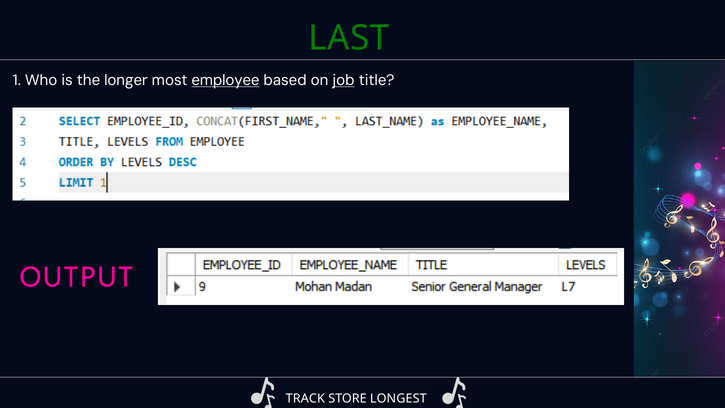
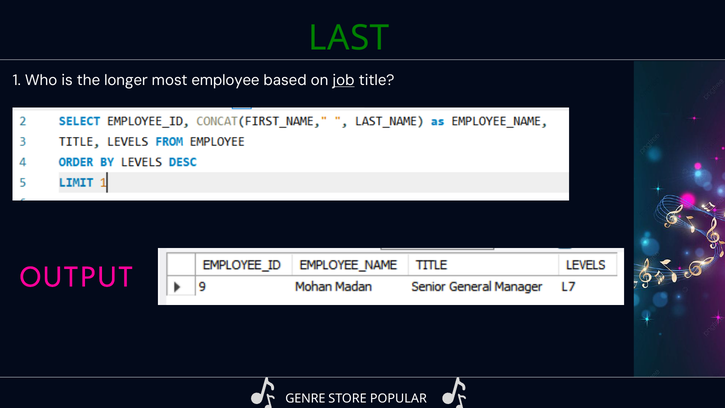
employee underline: present -> none
TRACK: TRACK -> GENRE
LONGEST: LONGEST -> POPULAR
